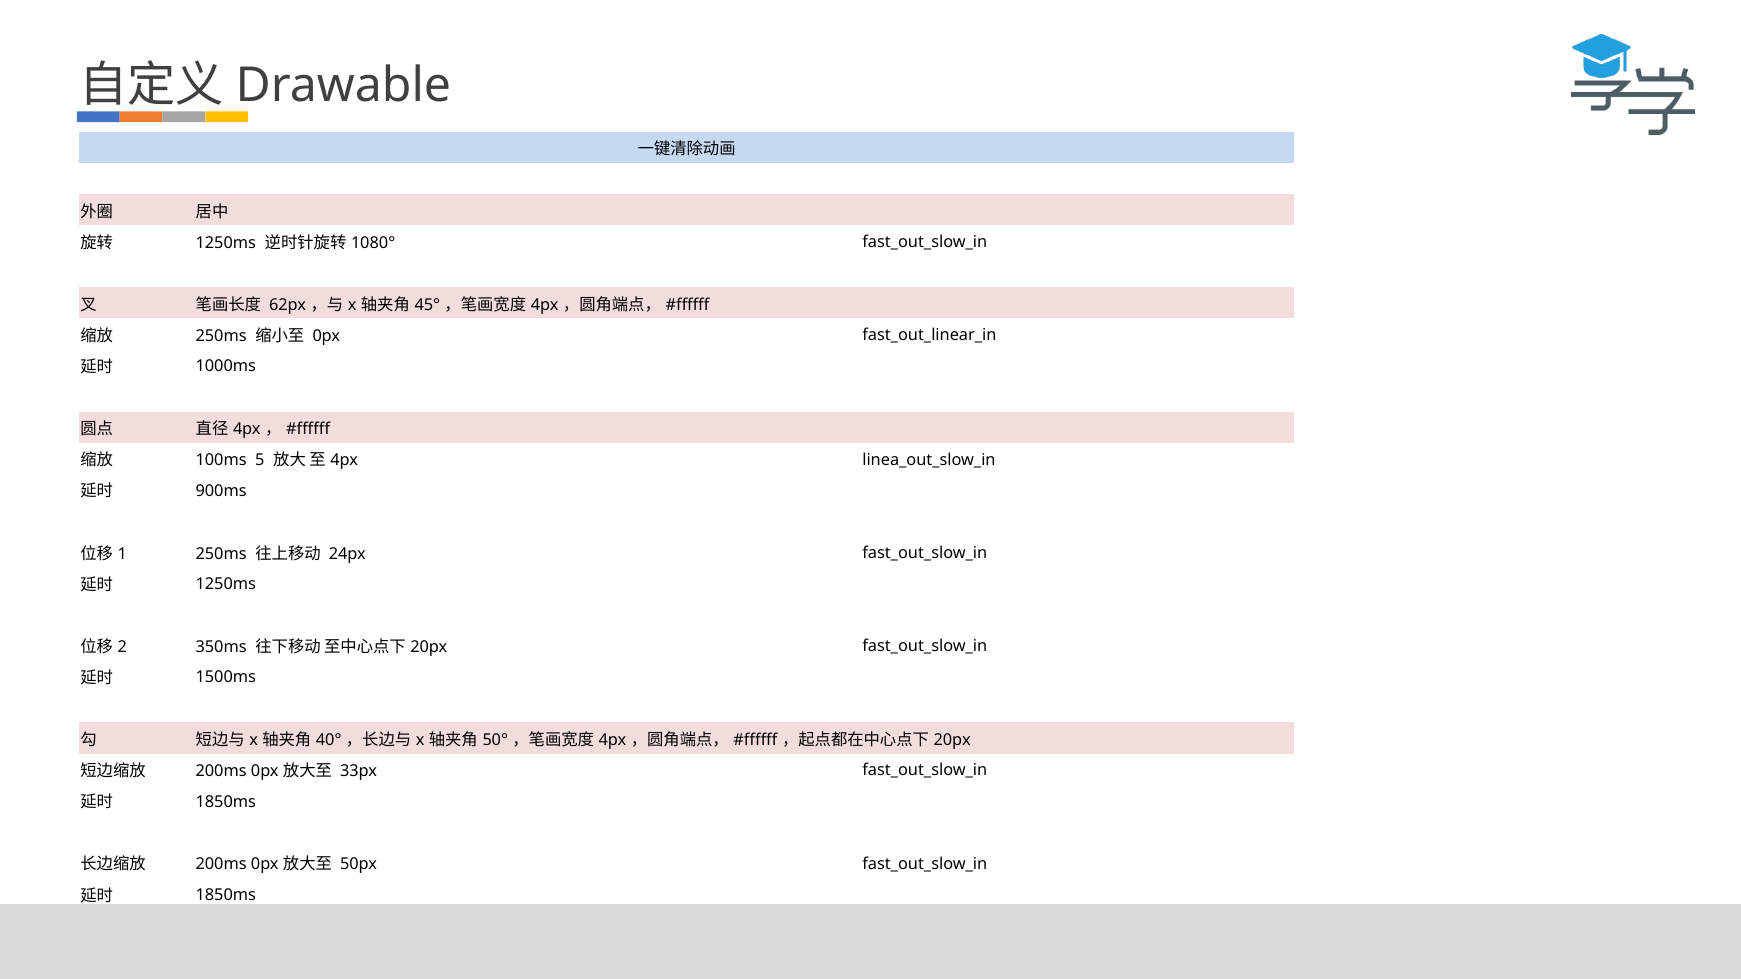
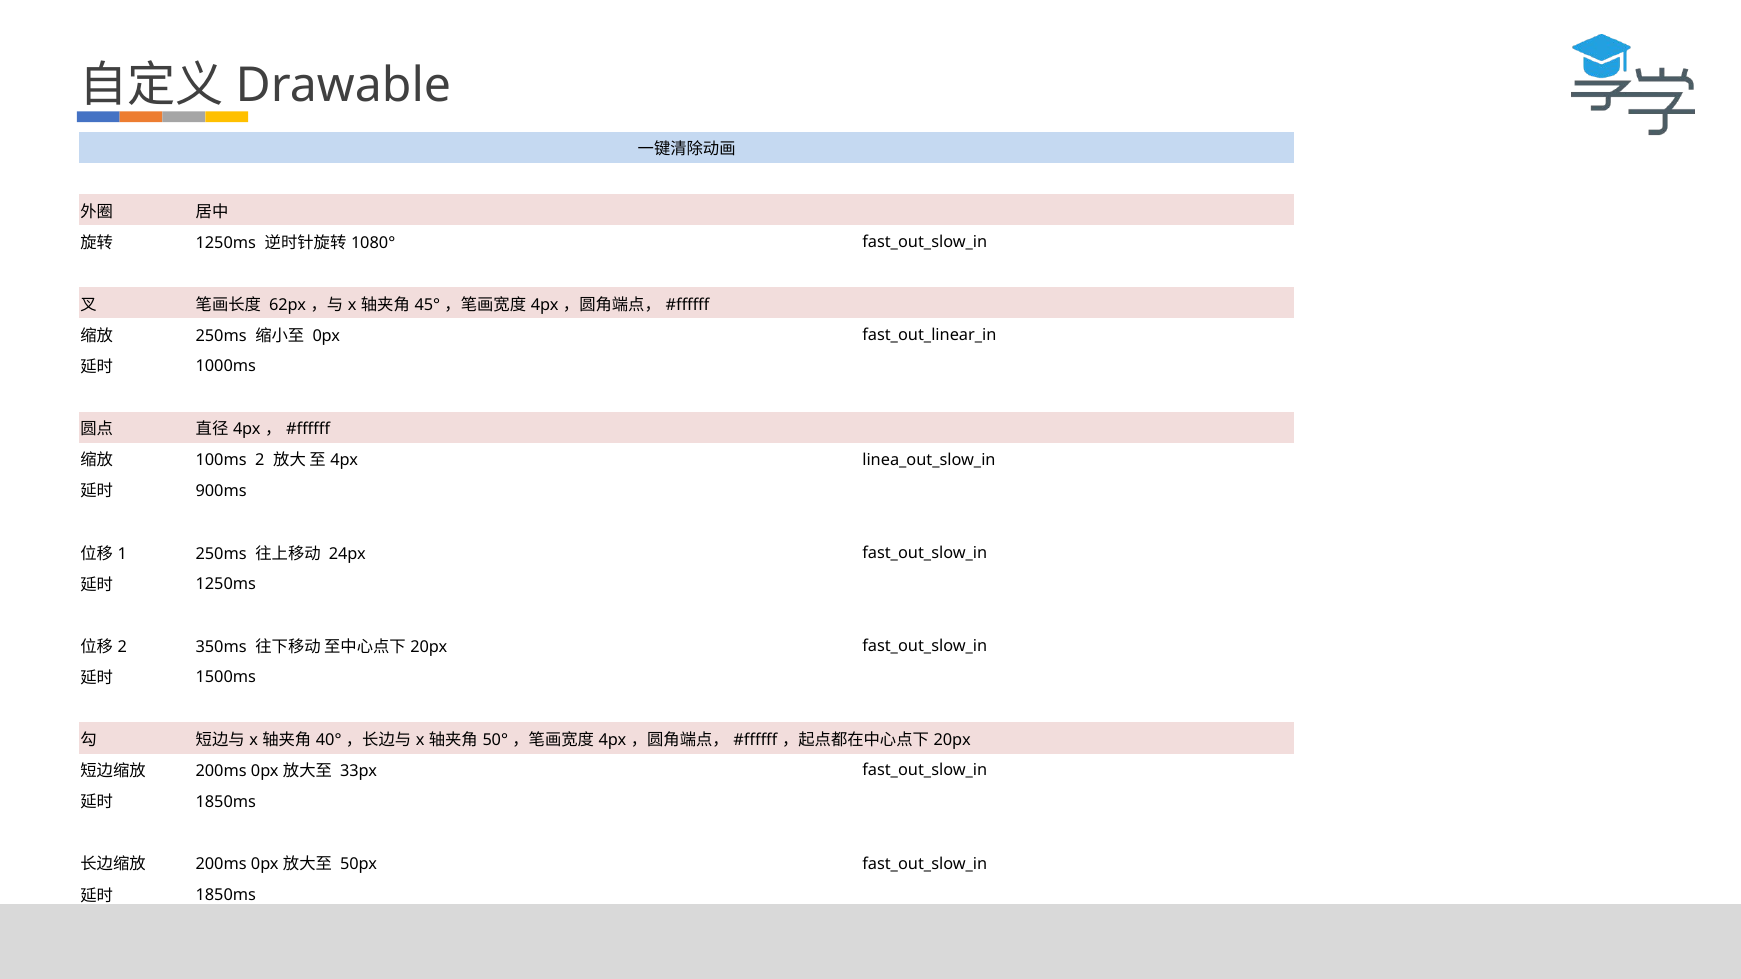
100ms 5: 5 -> 2
